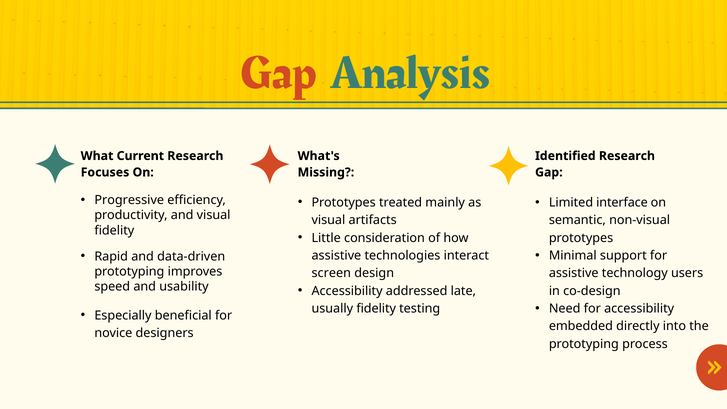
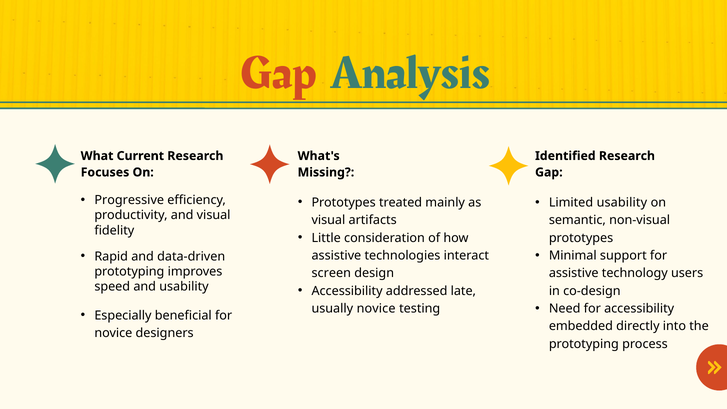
Limited interface: interface -> usability
usually fidelity: fidelity -> novice
